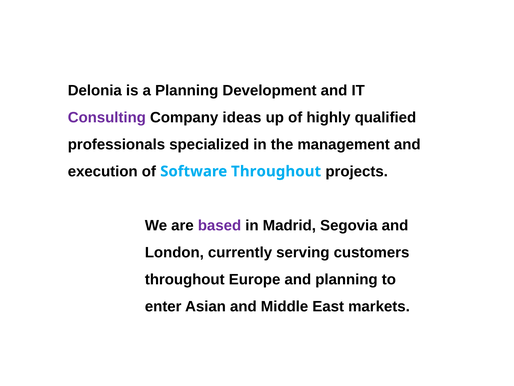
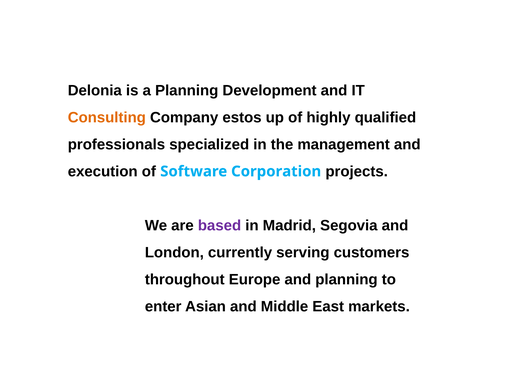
Consulting colour: purple -> orange
ideas: ideas -> estos
Software Throughout: Throughout -> Corporation
